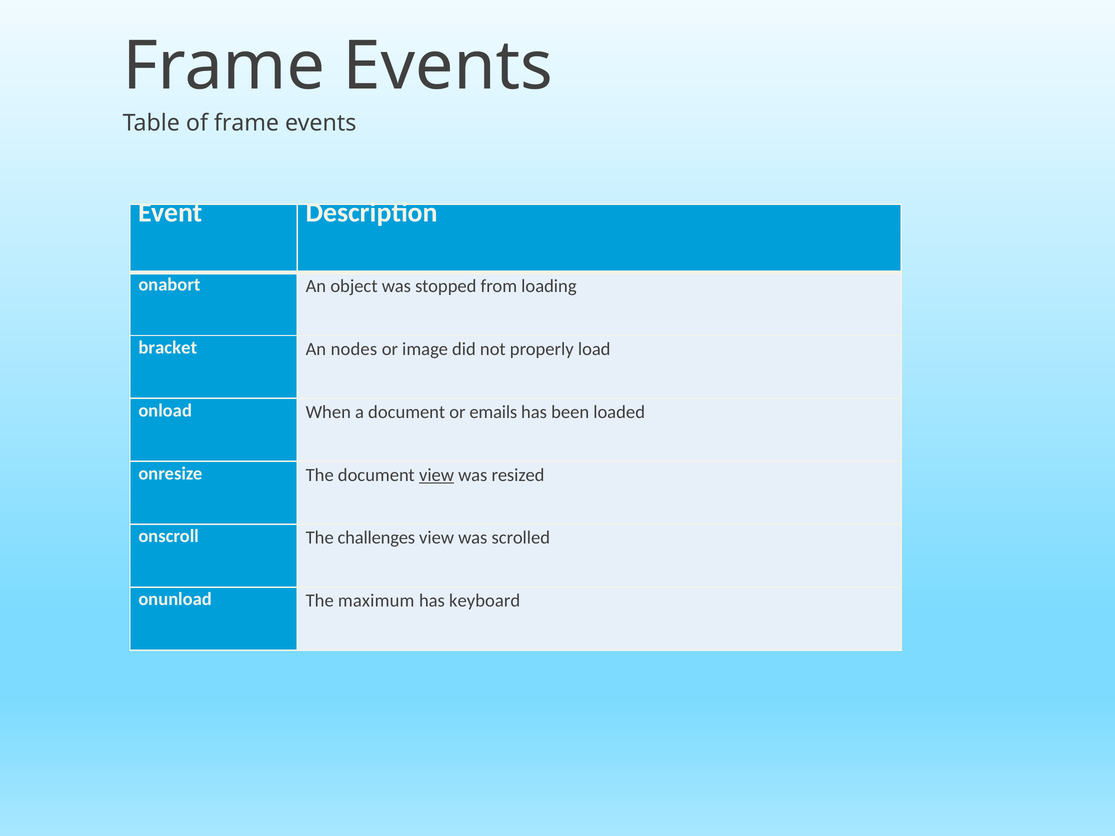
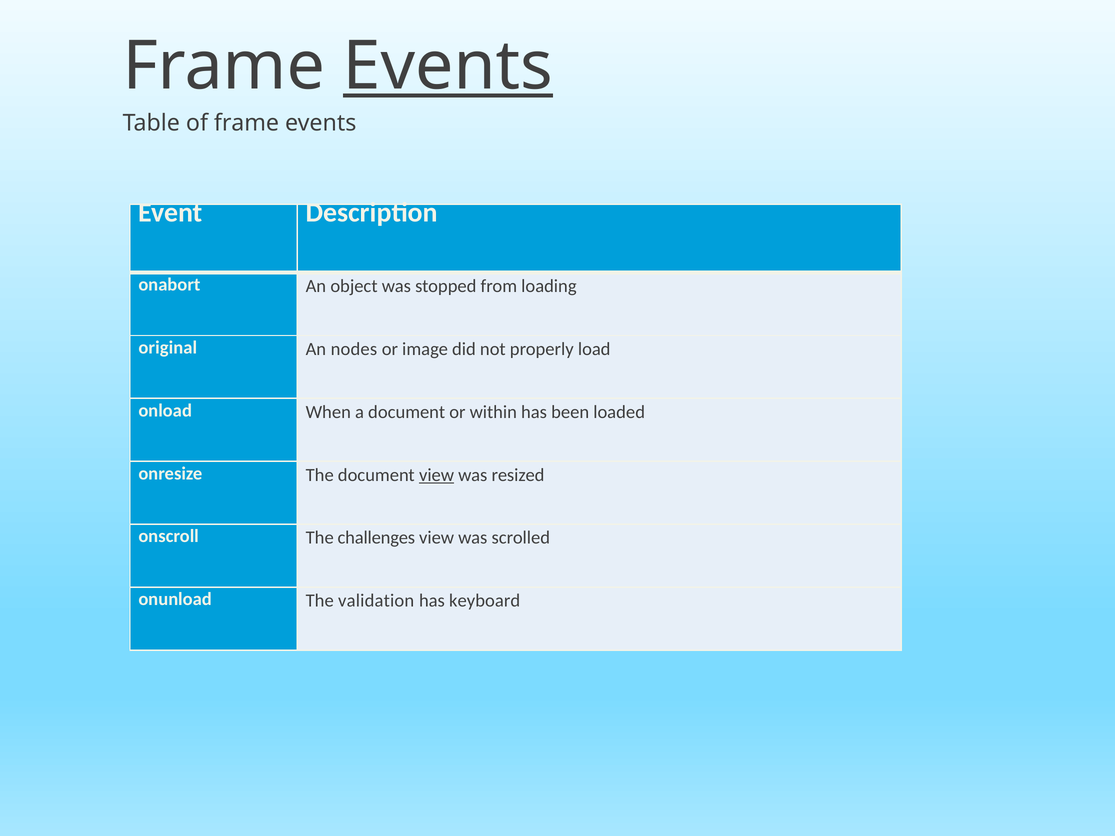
Events at (448, 66) underline: none -> present
bracket: bracket -> original
emails: emails -> within
maximum: maximum -> validation
